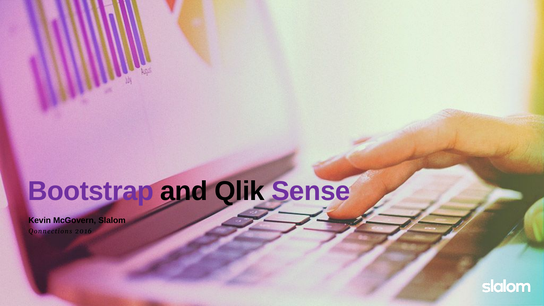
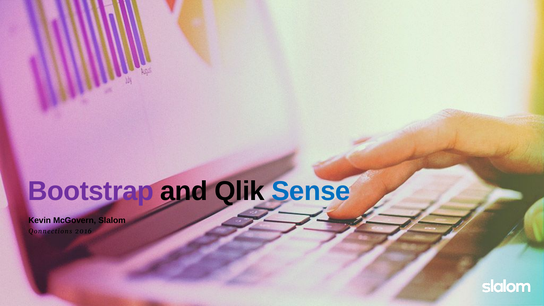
Sense colour: purple -> blue
